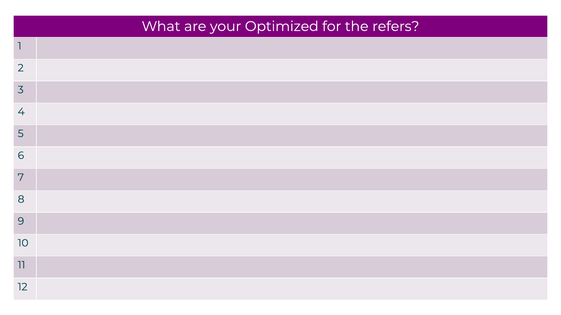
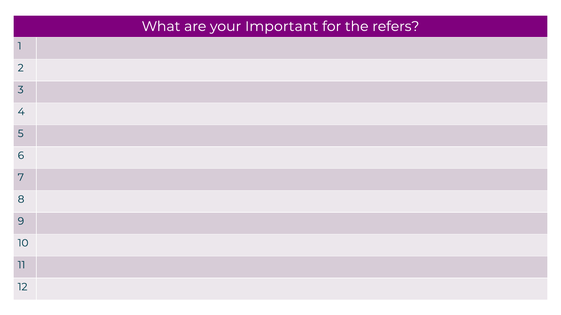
Optimized: Optimized -> Important
